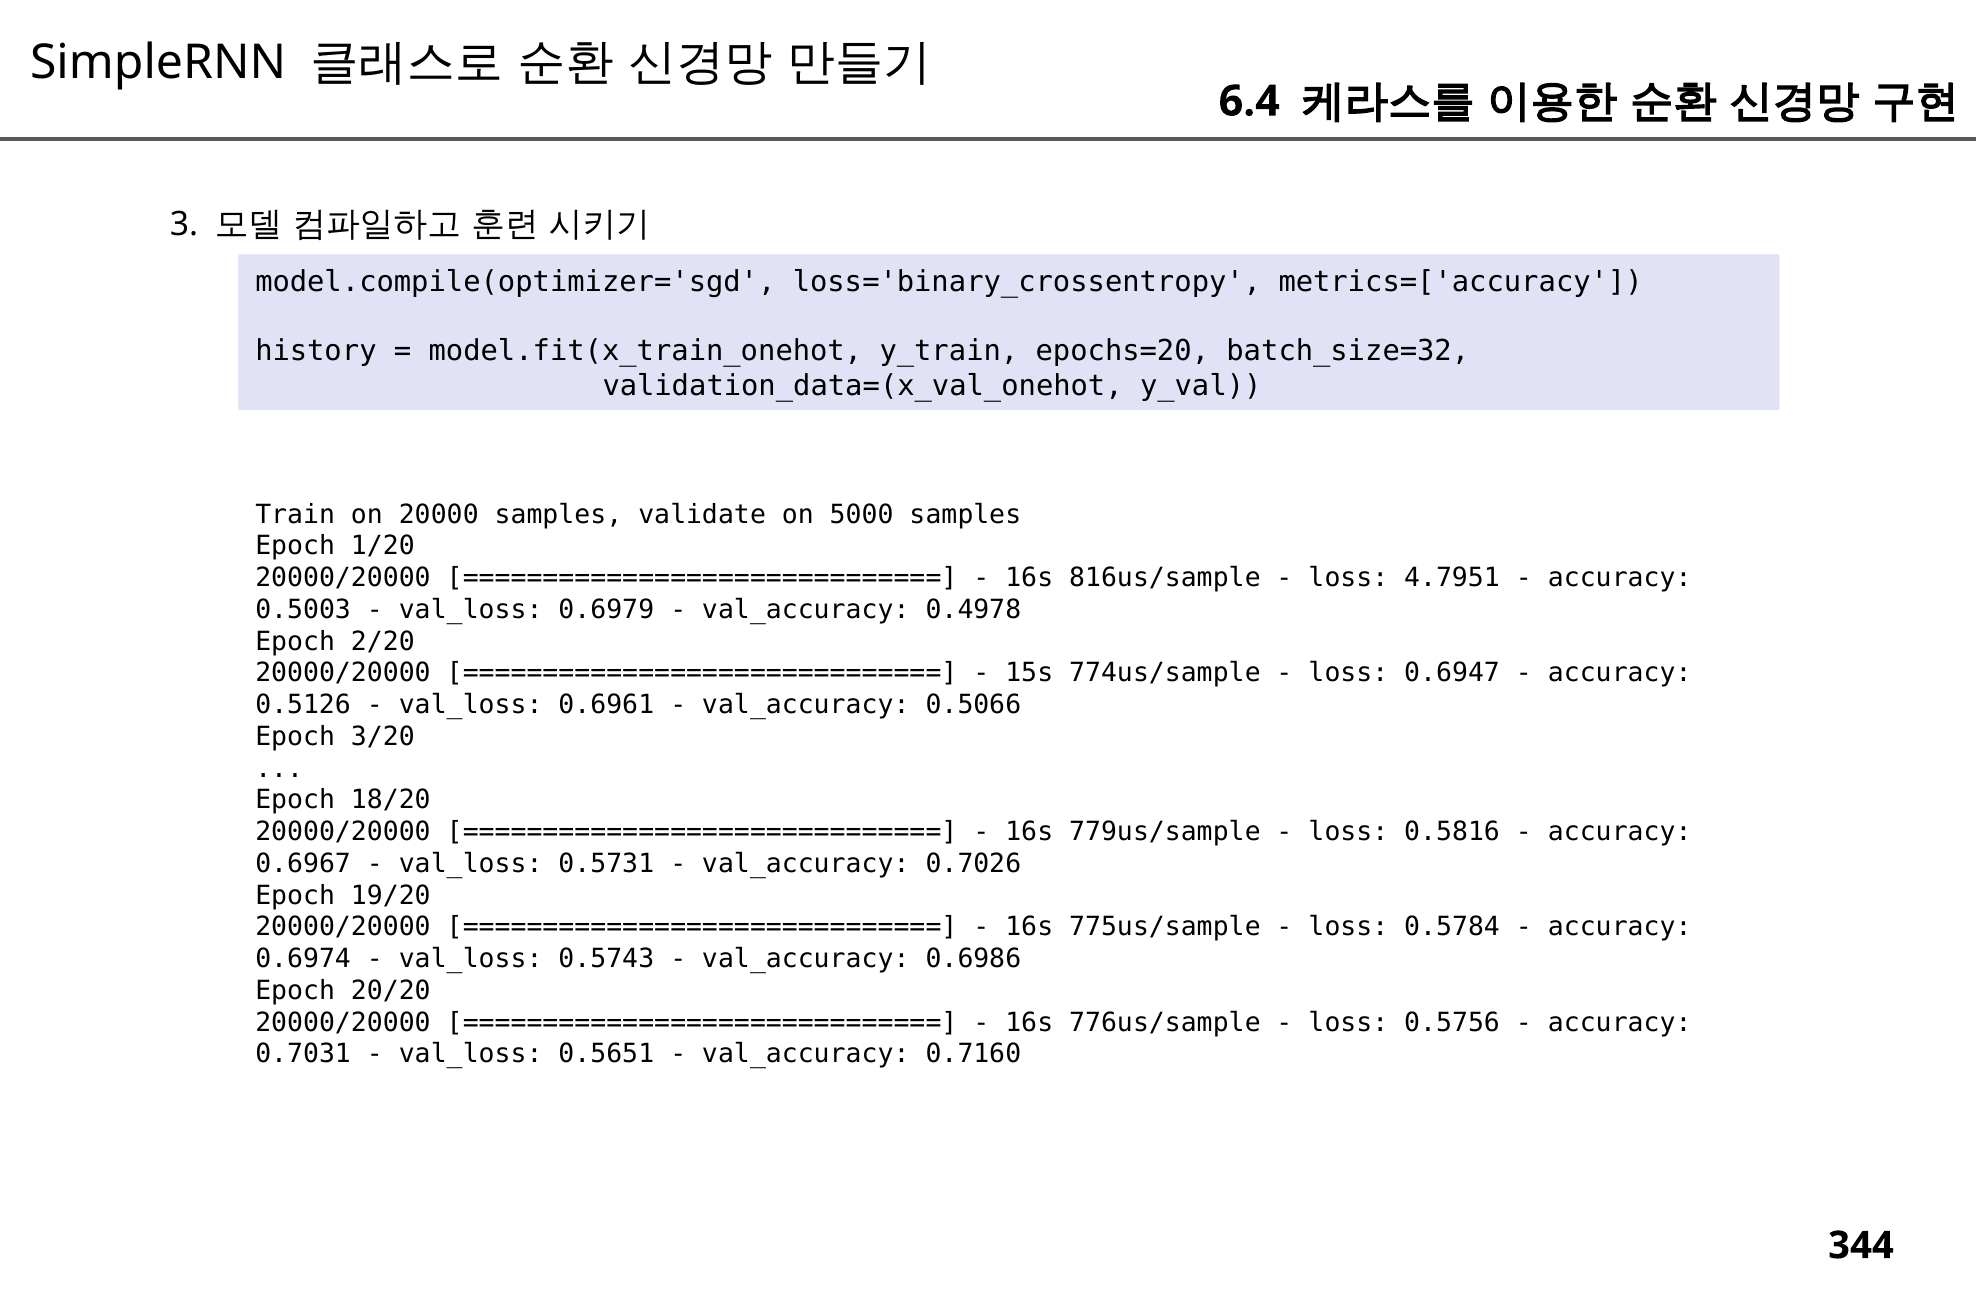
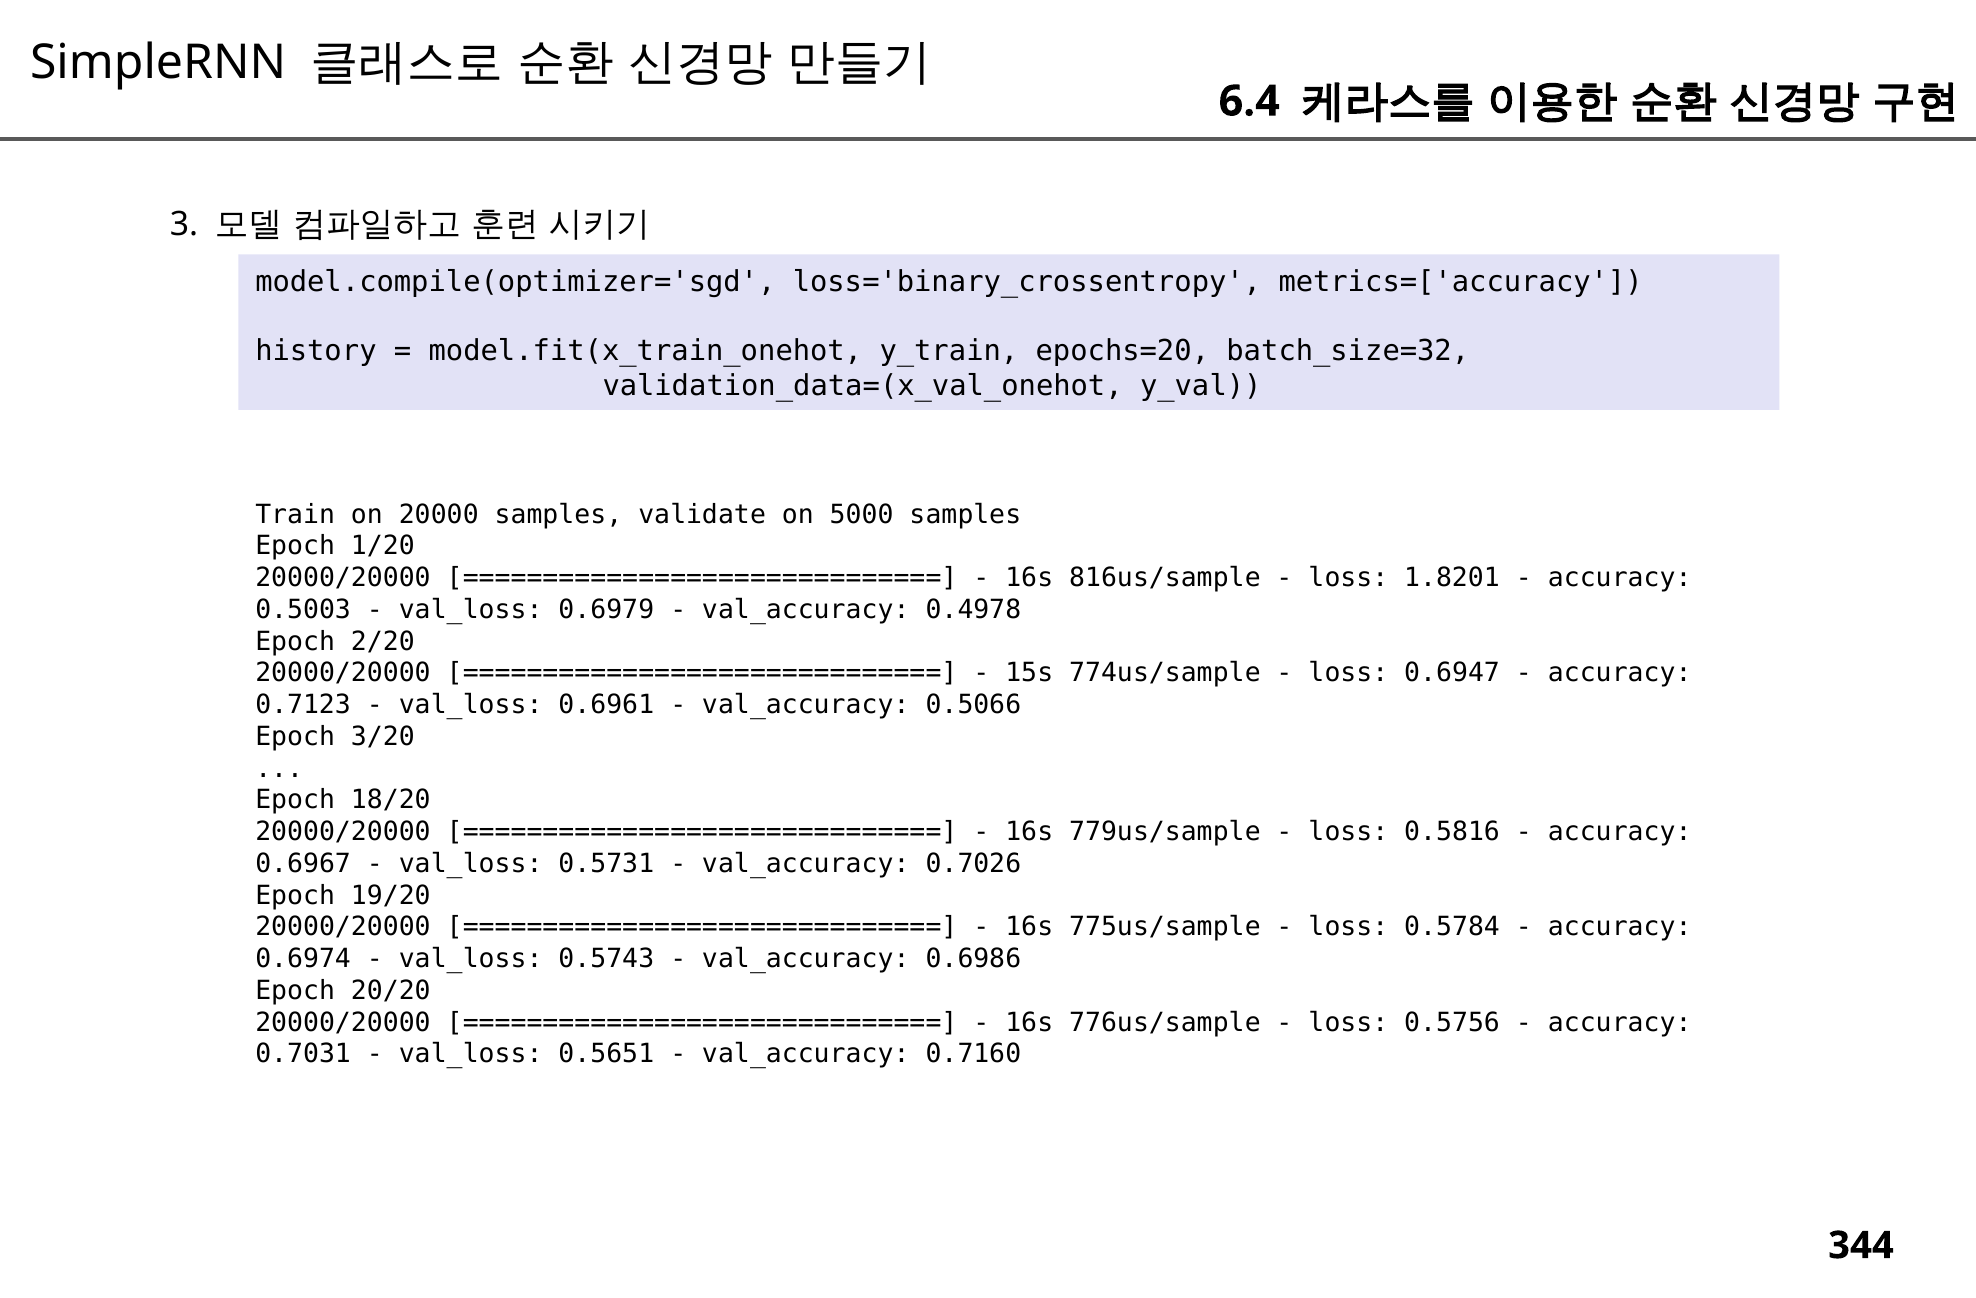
4.7951: 4.7951 -> 1.8201
0.5126: 0.5126 -> 0.7123
